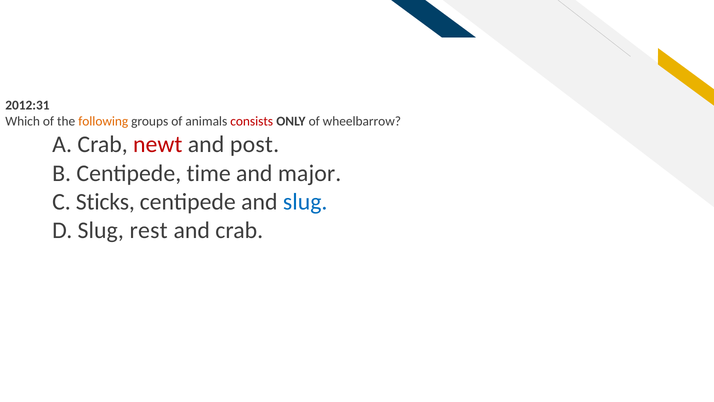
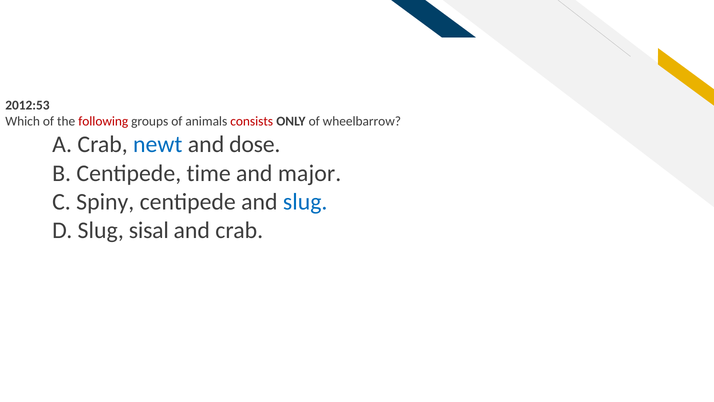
2012:31: 2012:31 -> 2012:53
following colour: orange -> red
newt colour: red -> blue
post: post -> dose
Sticks: Sticks -> Spiny
rest: rest -> sisal
